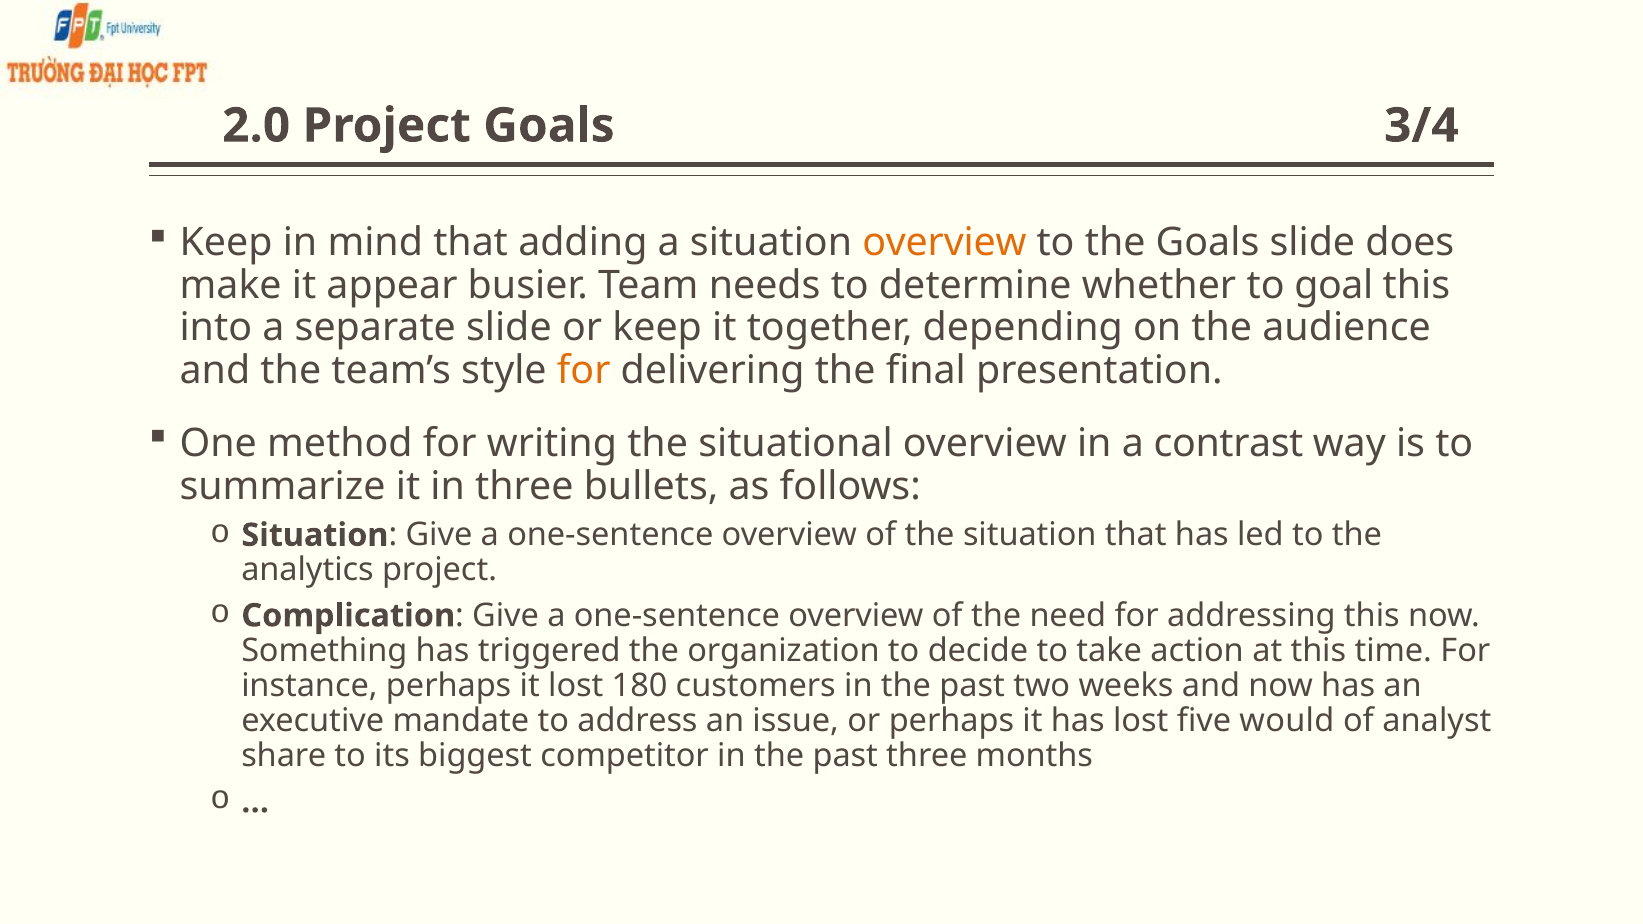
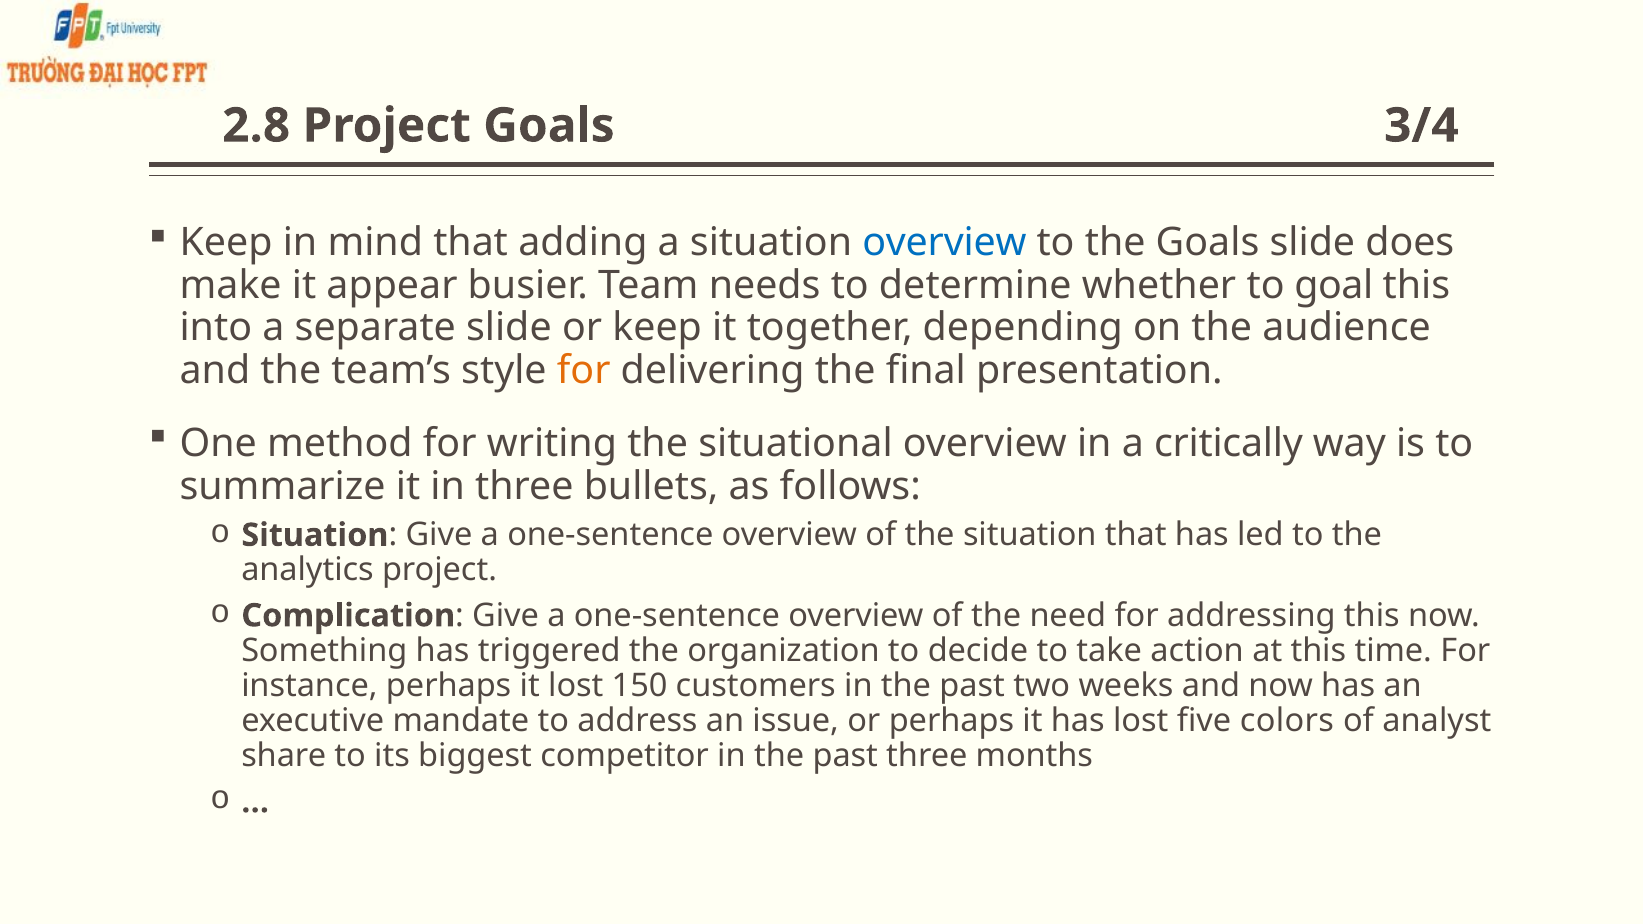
2.0: 2.0 -> 2.8
overview at (944, 243) colour: orange -> blue
contrast: contrast -> critically
180: 180 -> 150
would: would -> colors
